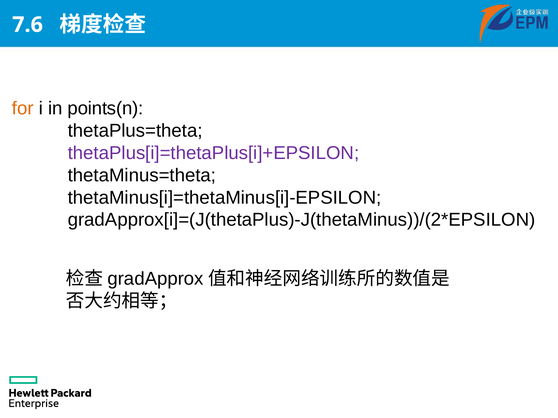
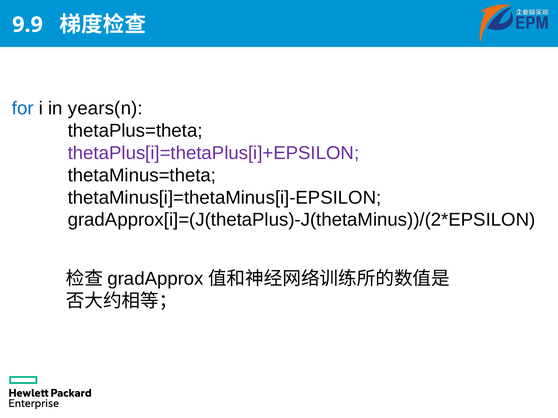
7.6: 7.6 -> 9.9
for colour: orange -> blue
points(n: points(n -> years(n
